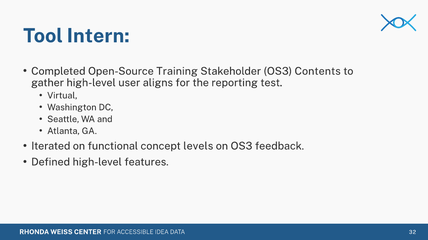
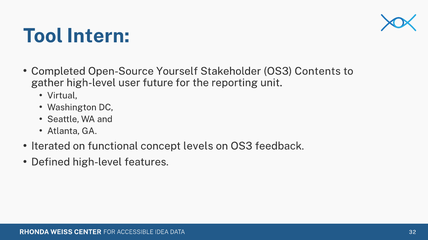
Training: Training -> Yourself
aligns: aligns -> future
test: test -> unit
